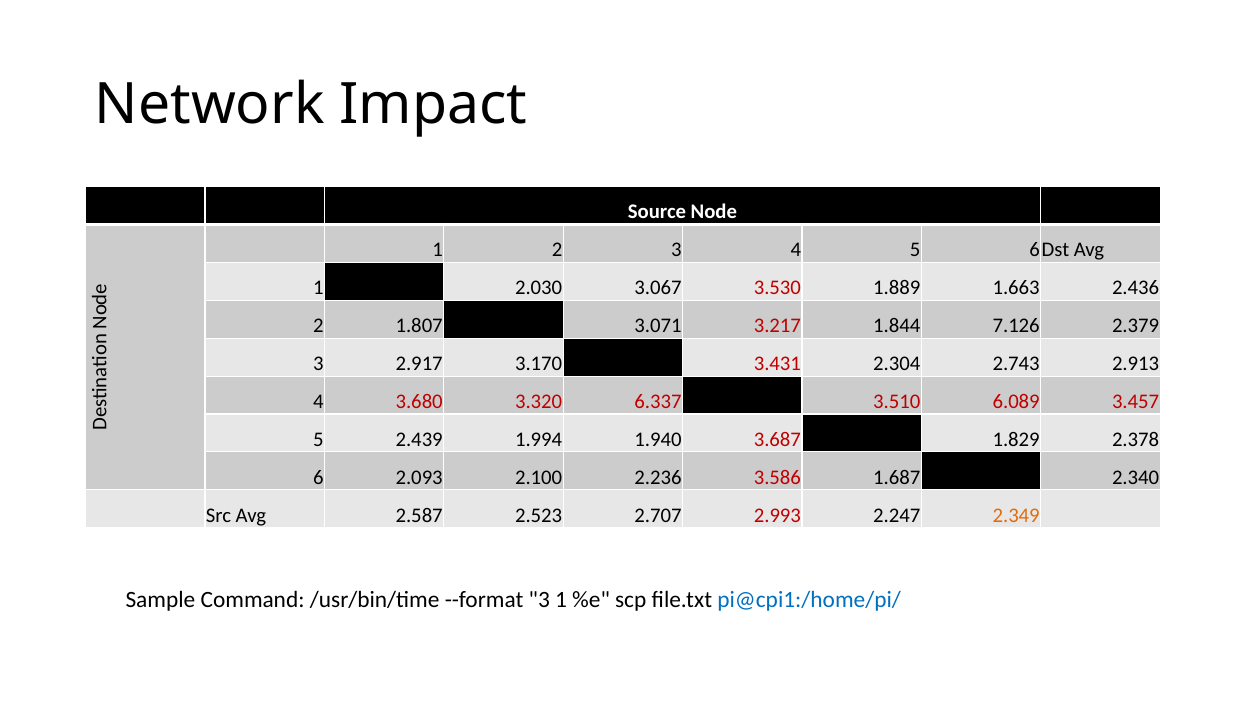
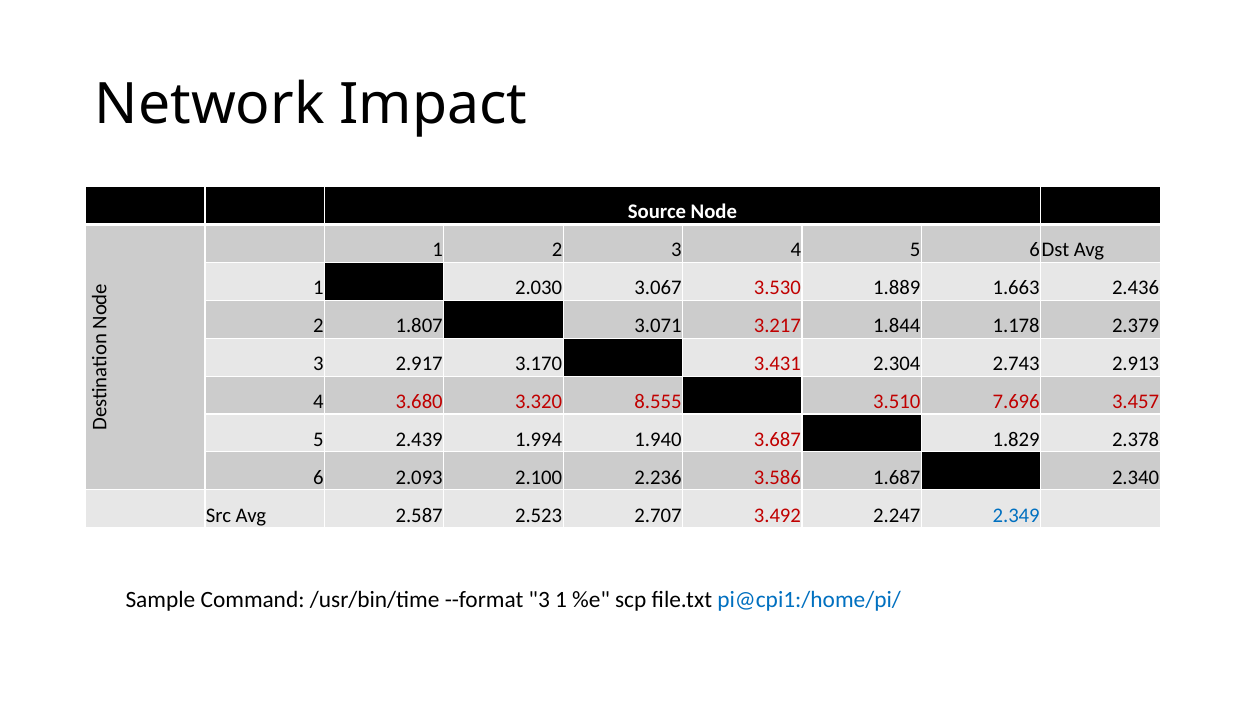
7.126: 7.126 -> 1.178
6.337: 6.337 -> 8.555
6.089: 6.089 -> 7.696
2.993: 2.993 -> 3.492
2.349 colour: orange -> blue
